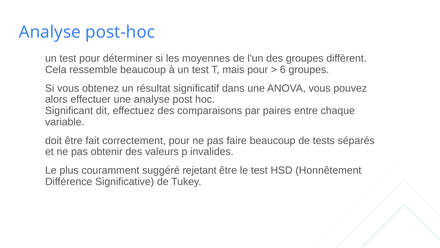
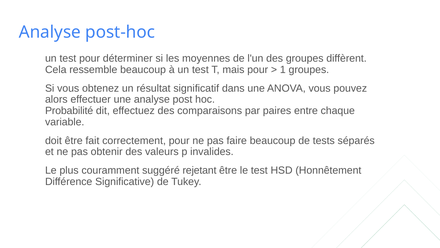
6: 6 -> 1
Significant: Significant -> Probabilité
